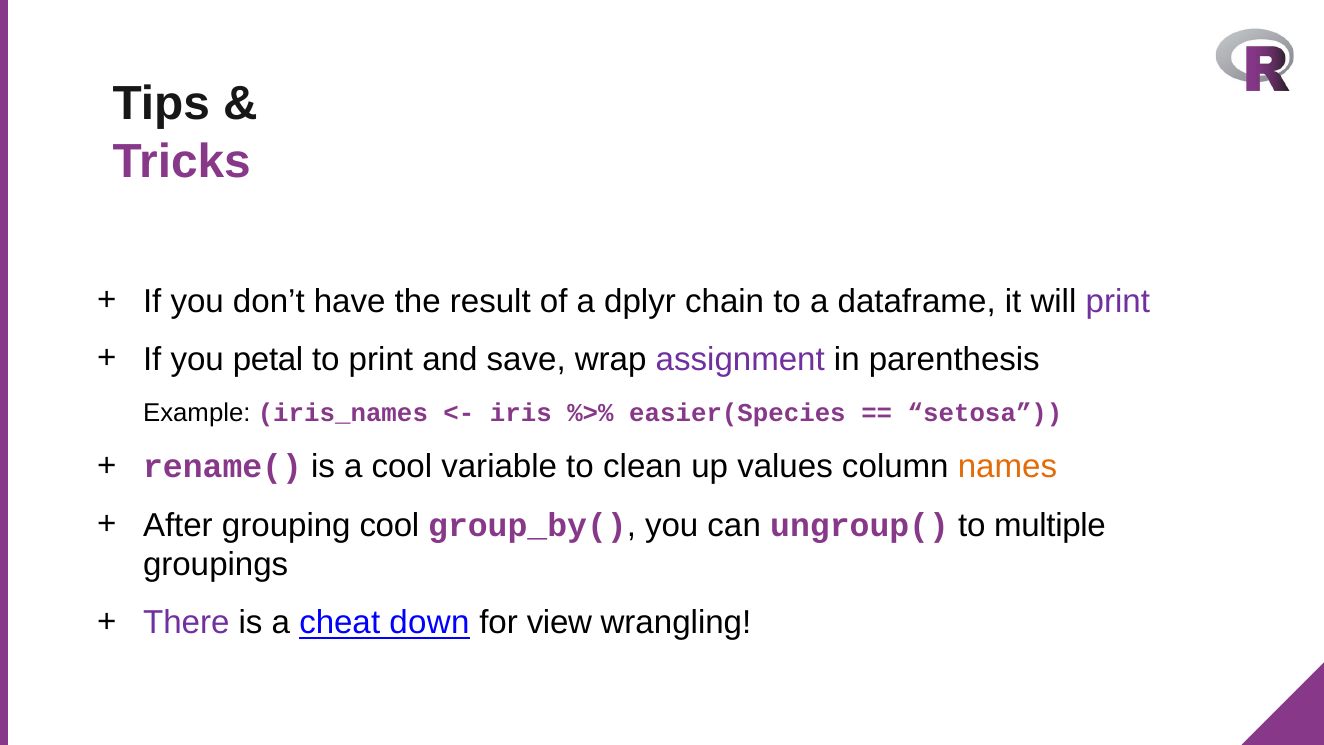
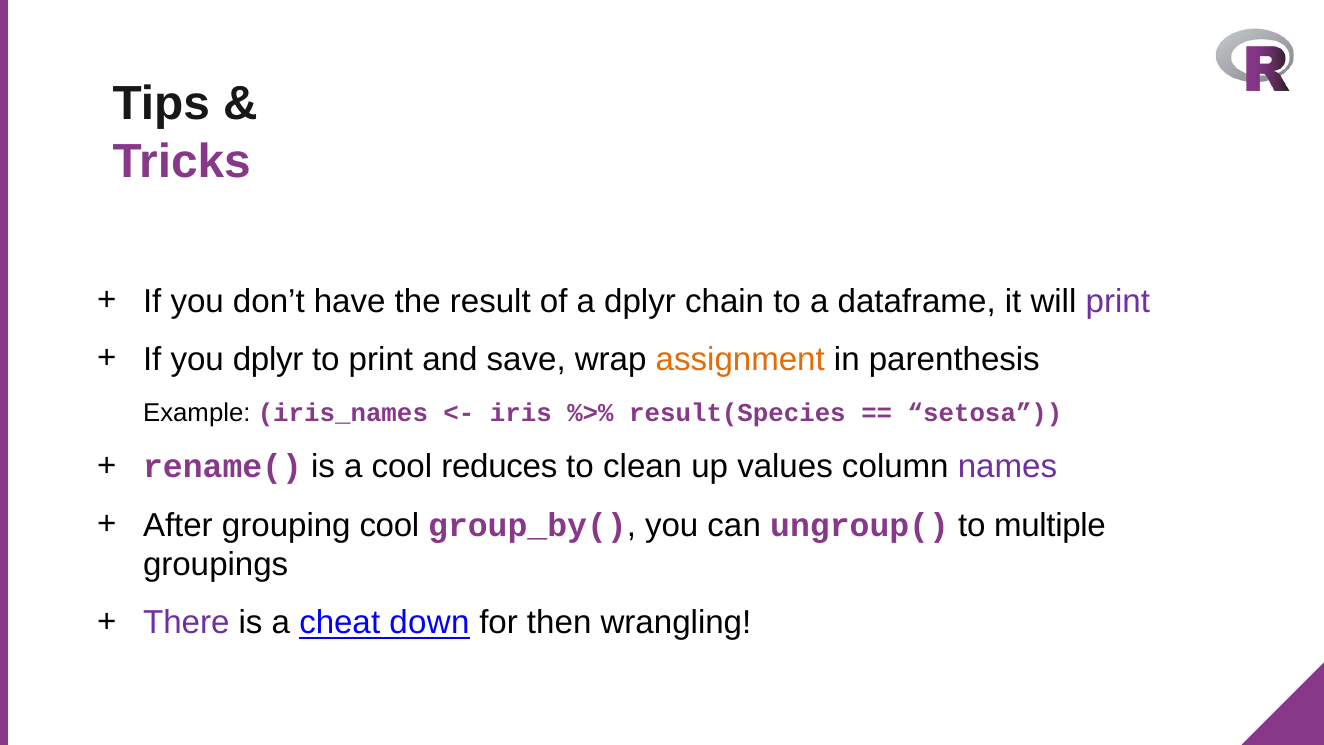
you petal: petal -> dplyr
assignment colour: purple -> orange
easier(Species: easier(Species -> result(Species
variable: variable -> reduces
names colour: orange -> purple
view: view -> then
